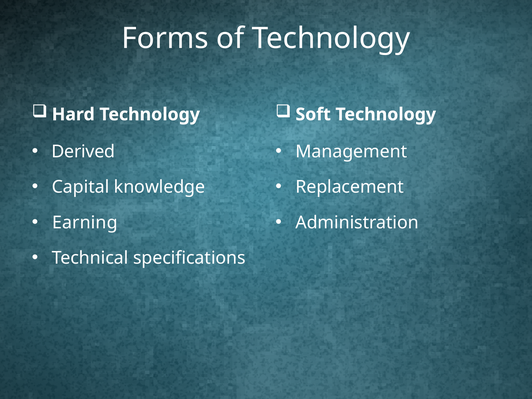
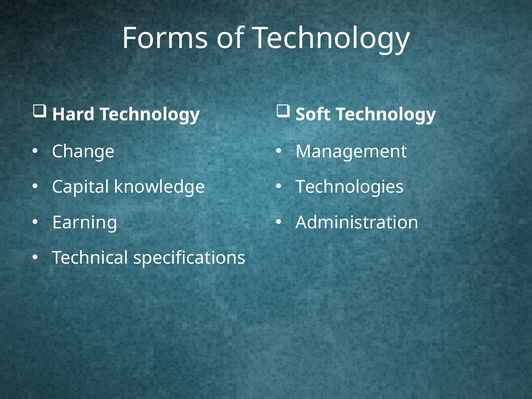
Derived: Derived -> Change
Replacement: Replacement -> Technologies
